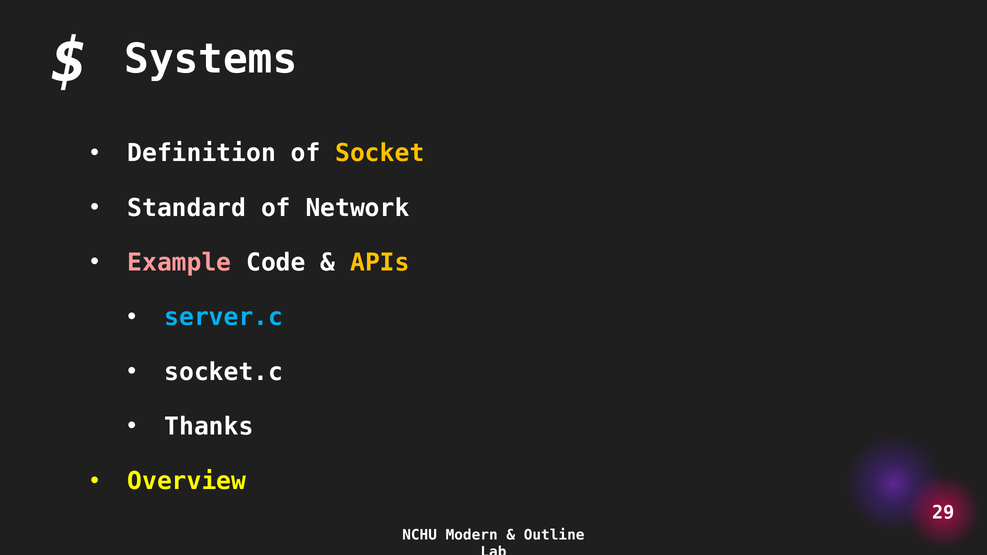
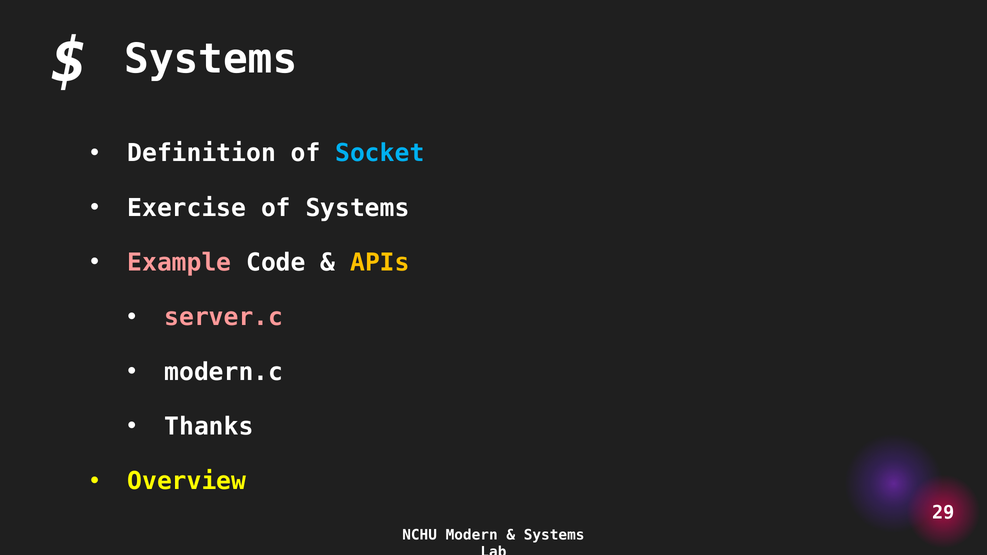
Socket colour: yellow -> light blue
Standard: Standard -> Exercise
of Network: Network -> Systems
server.c colour: light blue -> pink
socket.c: socket.c -> modern.c
Outline at (554, 535): Outline -> Systems
